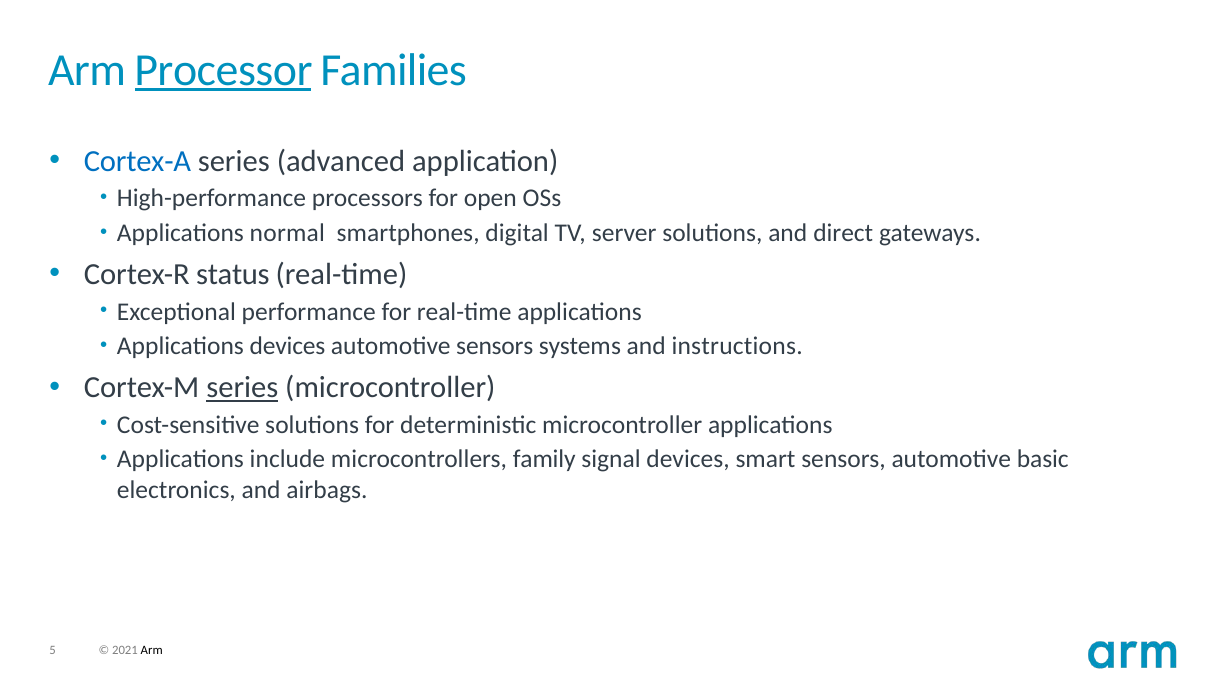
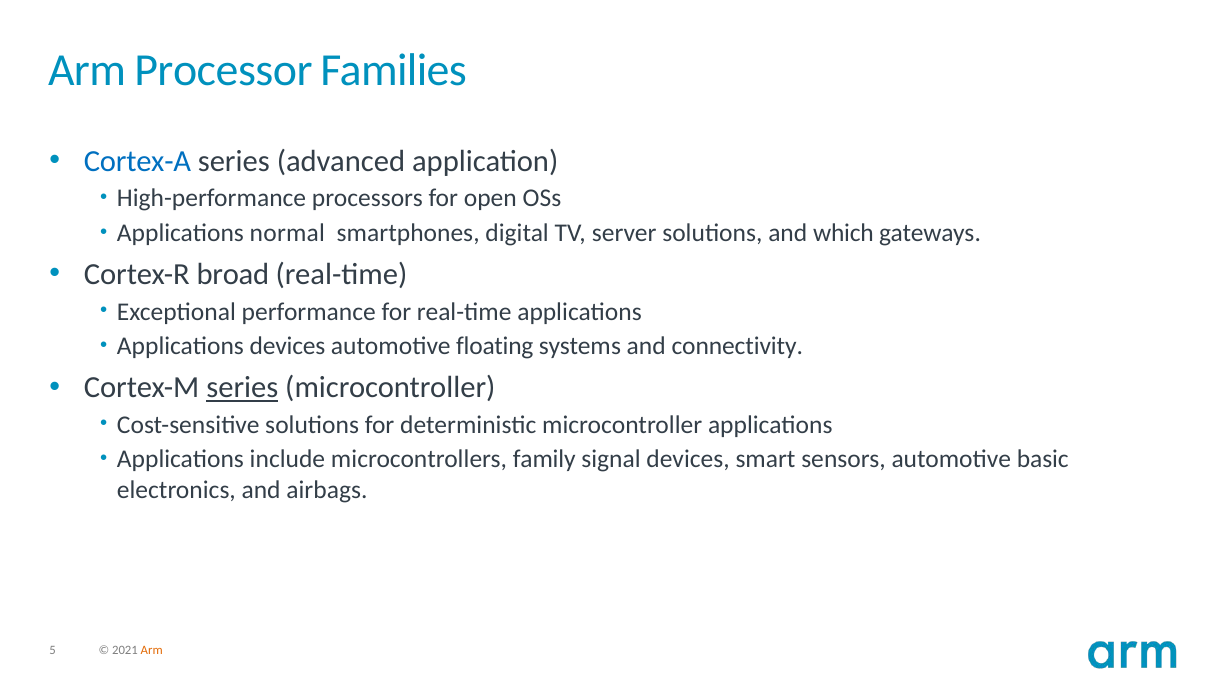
Processor underline: present -> none
direct: direct -> which
status: status -> broad
automotive sensors: sensors -> floating
instructions: instructions -> connectivity
Arm at (152, 651) colour: black -> orange
